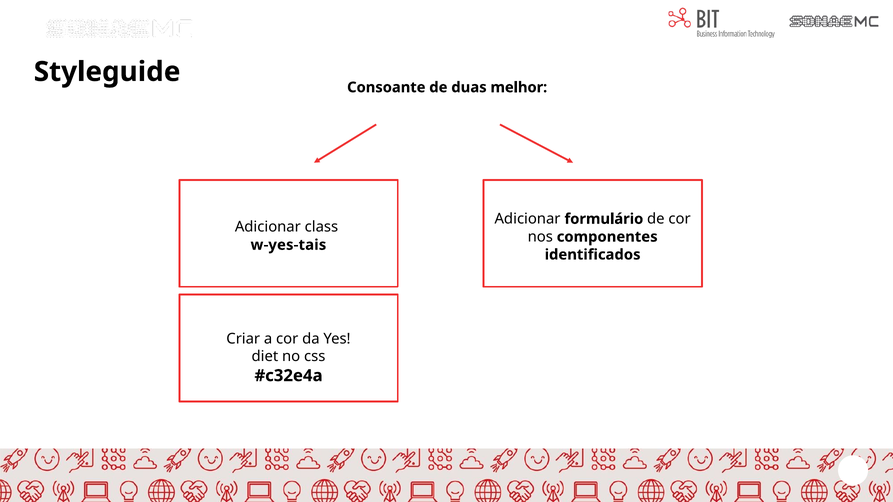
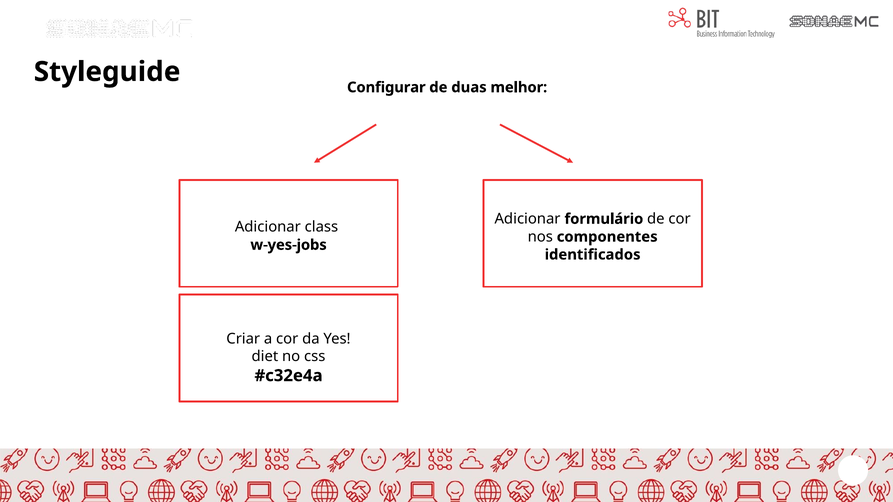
Consoante: Consoante -> Configurar
w-yes-tais: w-yes-tais -> w-yes-jobs
